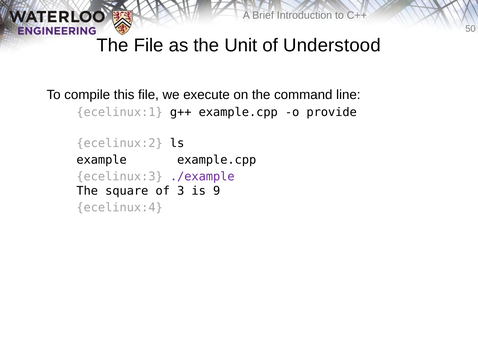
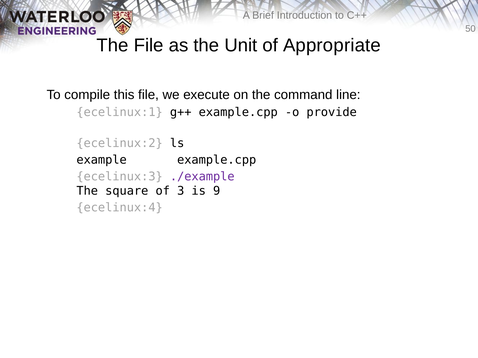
Understood: Understood -> Appropriate
